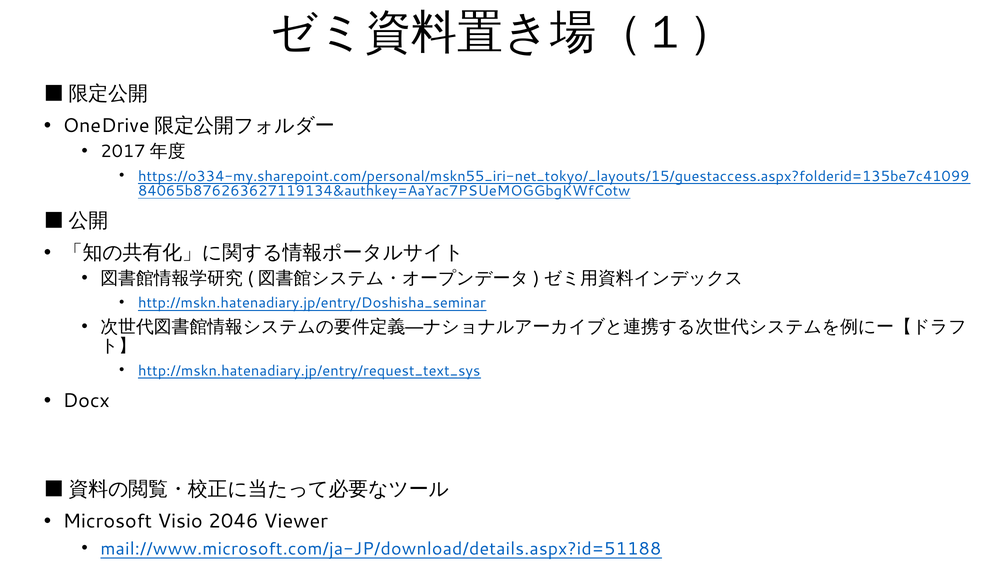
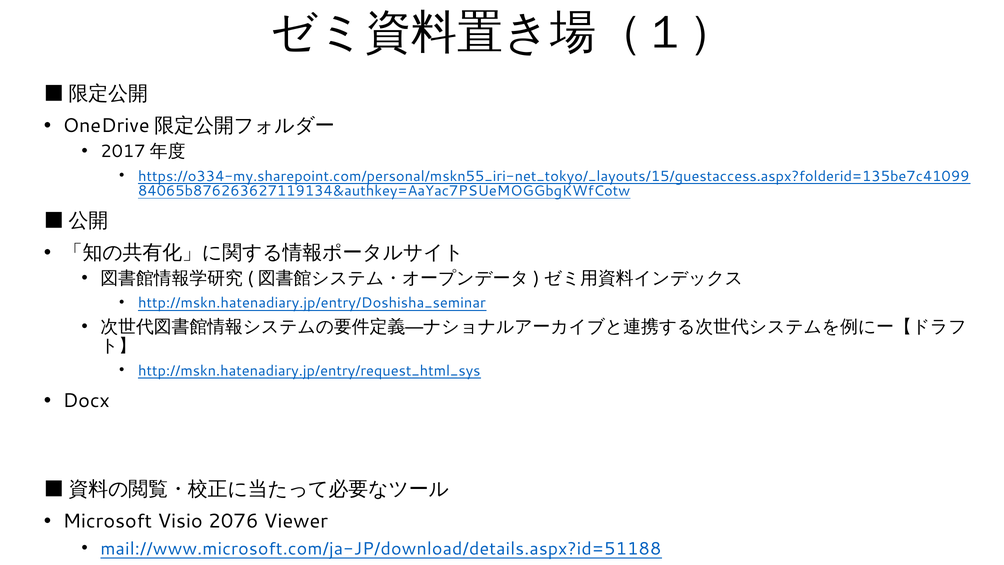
http://mskn.hatenadiary.jp/entry/request_text_sys: http://mskn.hatenadiary.jp/entry/request_text_sys -> http://mskn.hatenadiary.jp/entry/request_html_sys
2046: 2046 -> 2076
